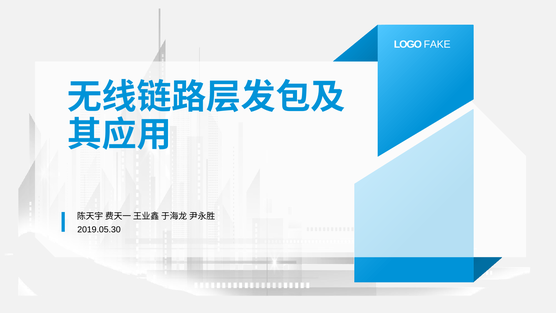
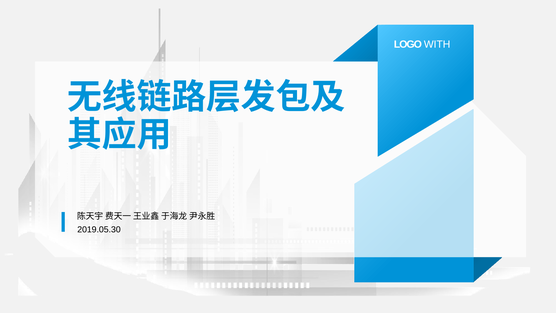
FAKE: FAKE -> WITH
